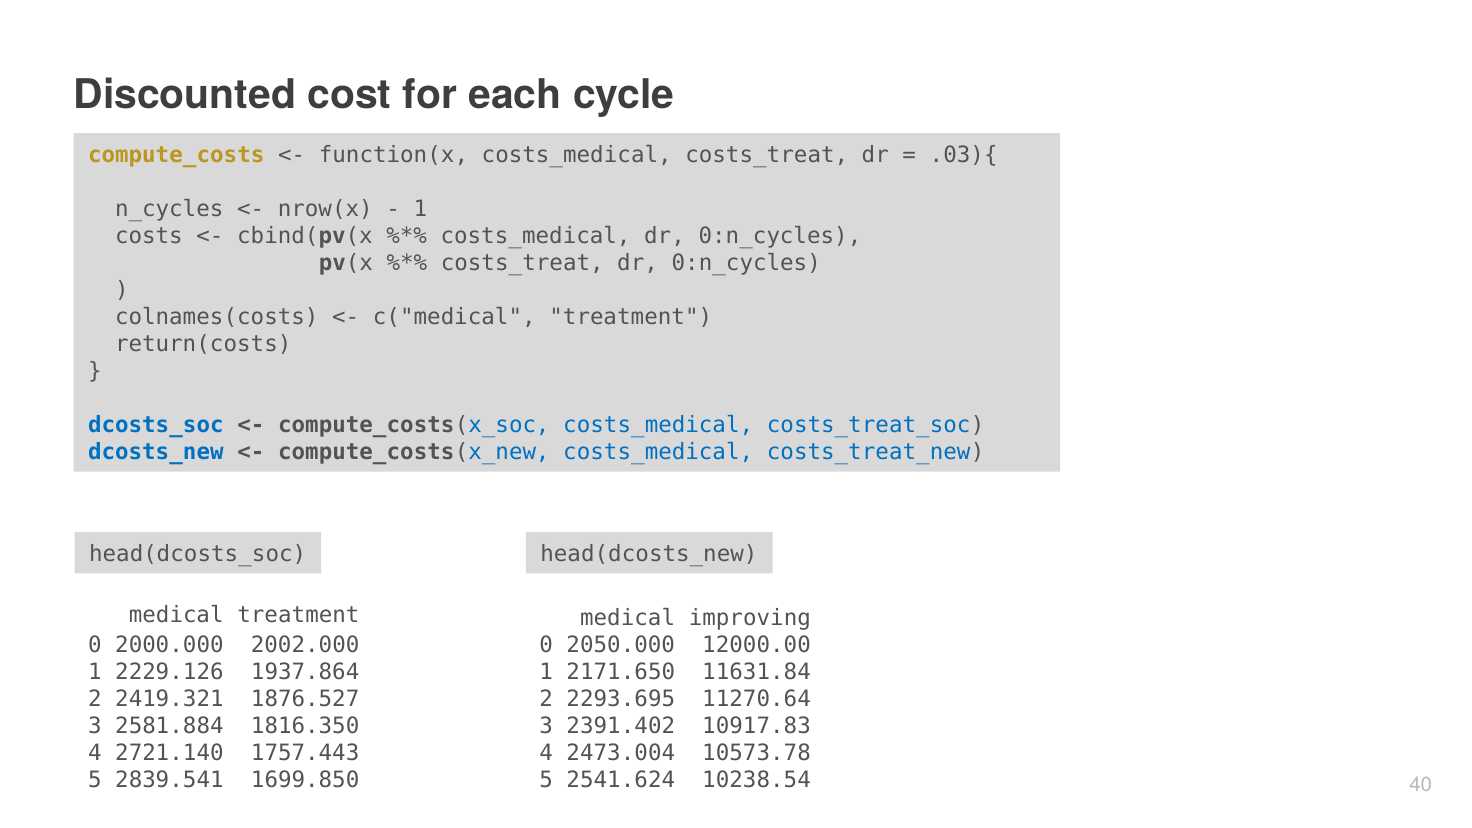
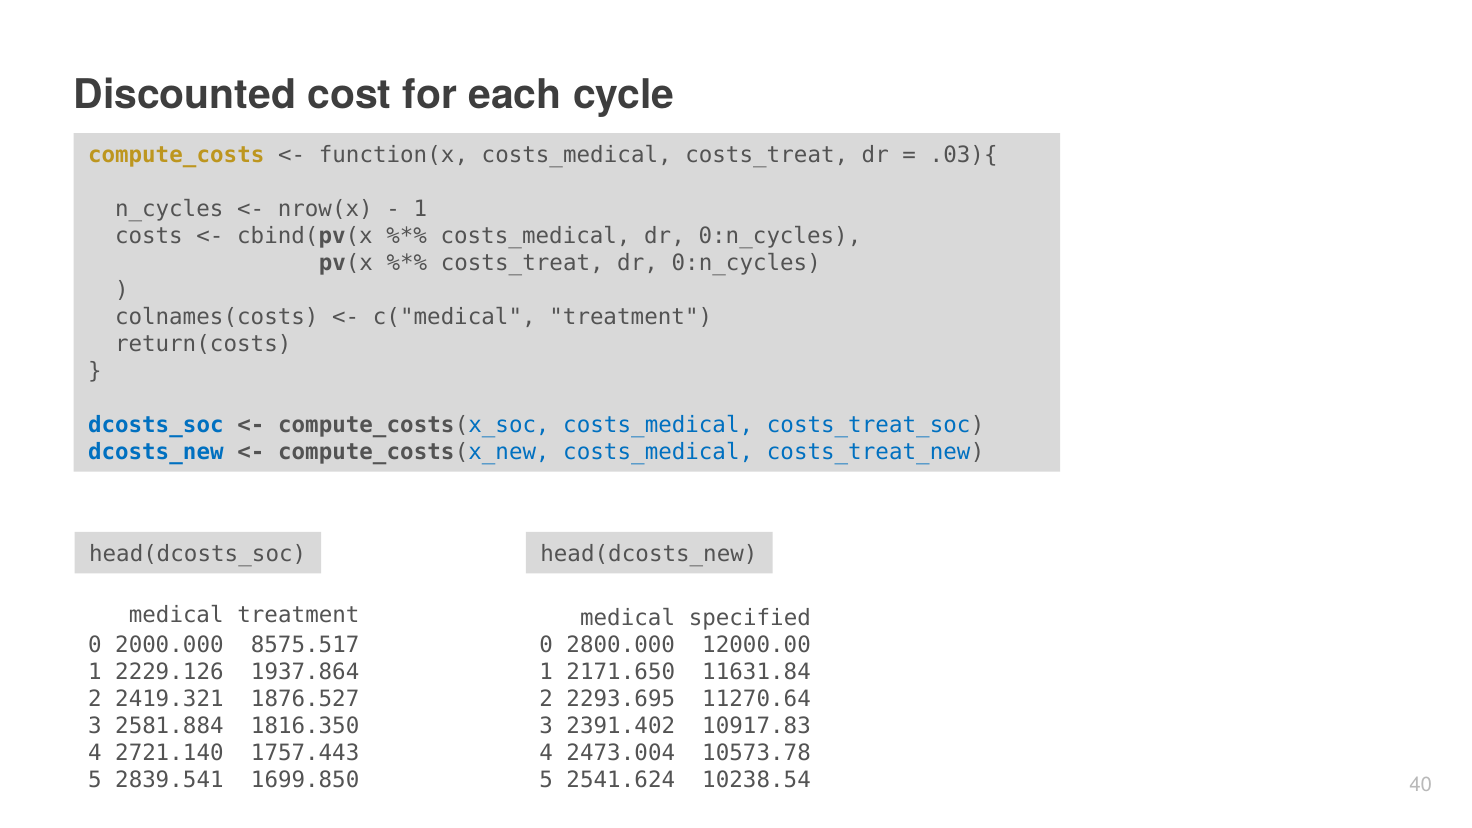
improving: improving -> specified
2002.000: 2002.000 -> 8575.517
2050.000: 2050.000 -> 2800.000
